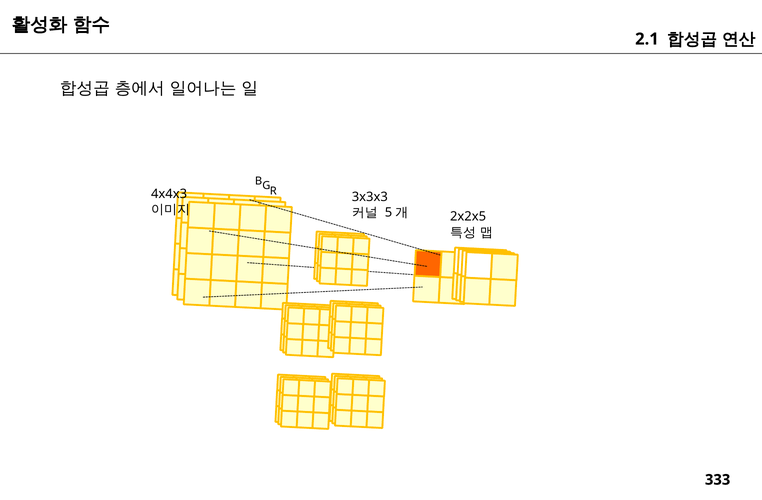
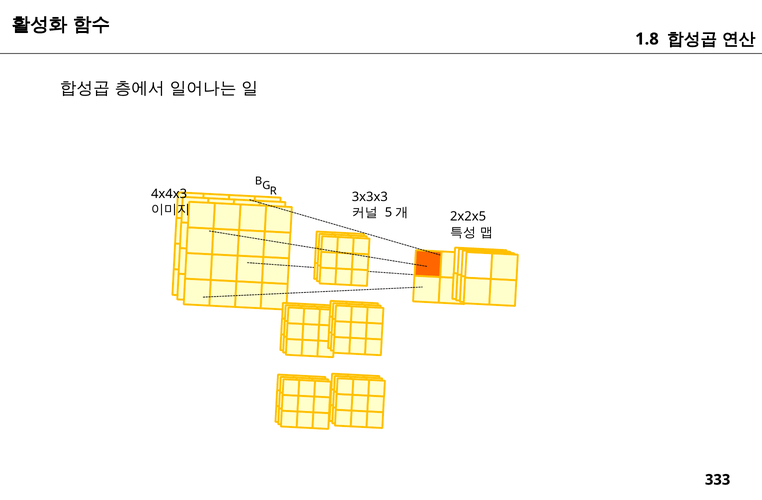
2.1: 2.1 -> 1.8
